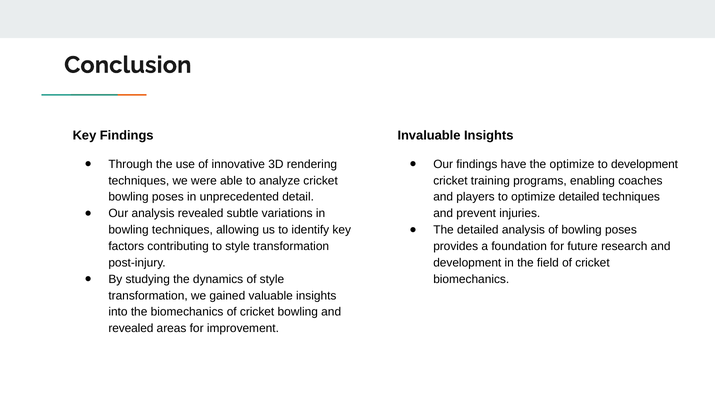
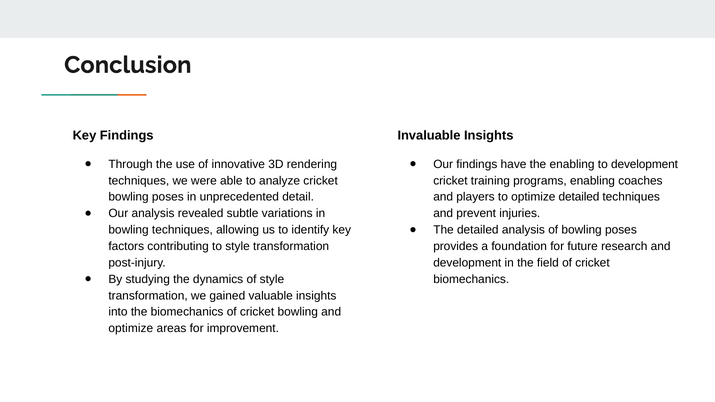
the optimize: optimize -> enabling
revealed at (131, 329): revealed -> optimize
